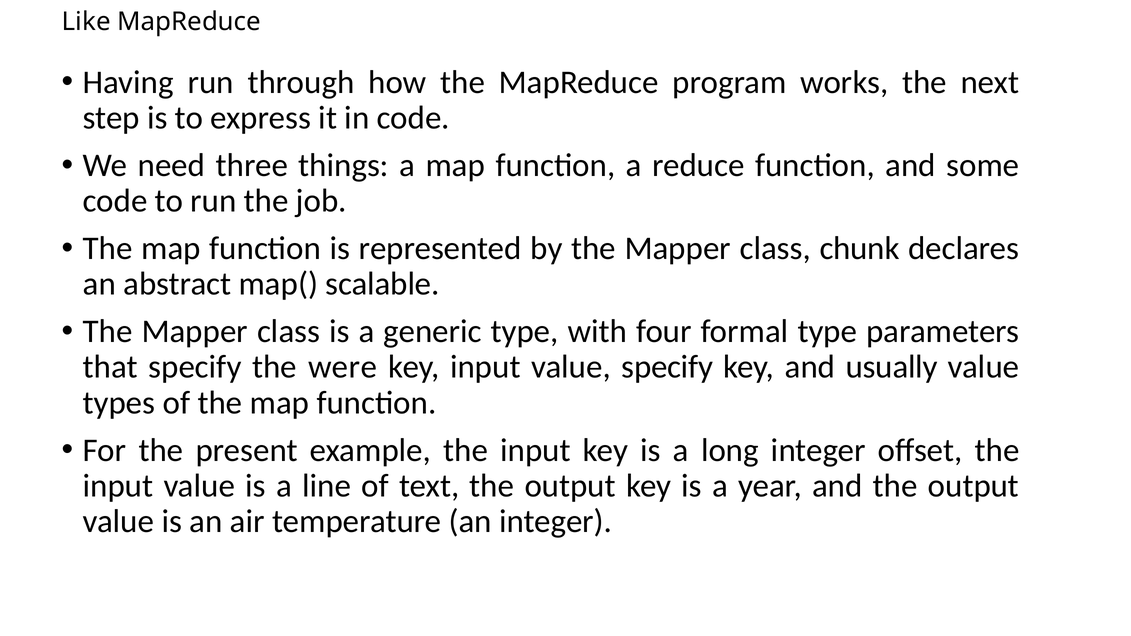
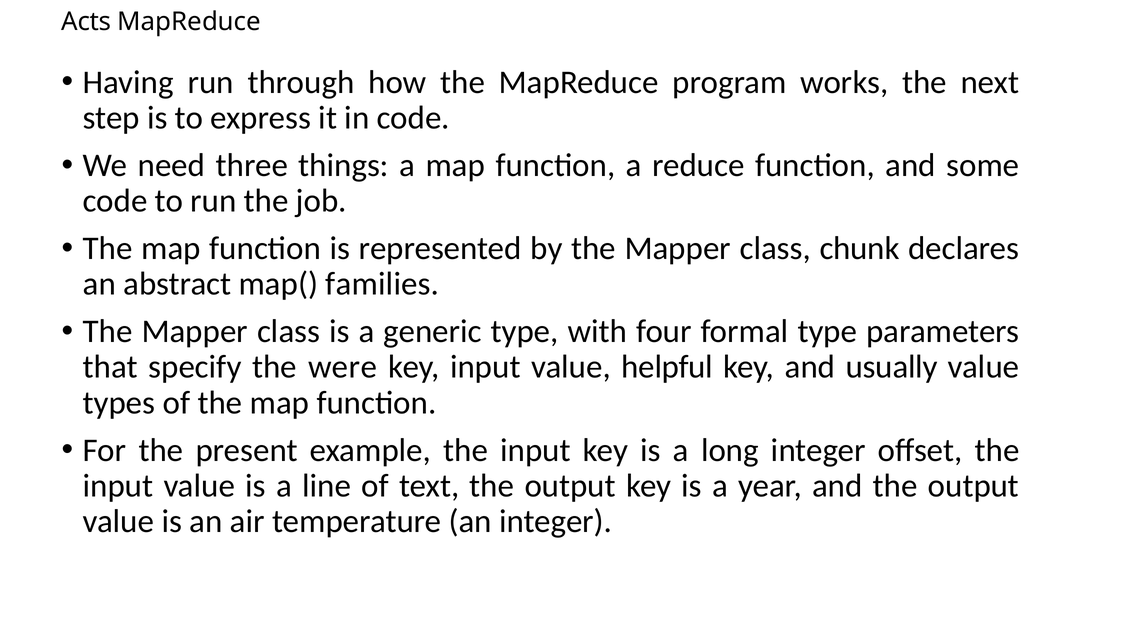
Like: Like -> Acts
scalable: scalable -> families
value specify: specify -> helpful
